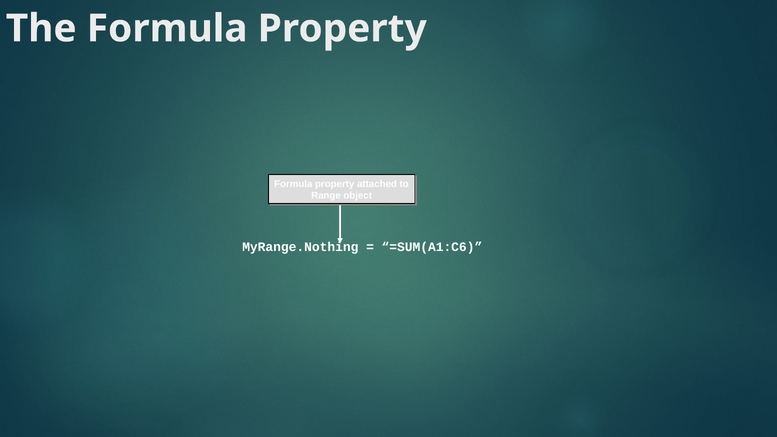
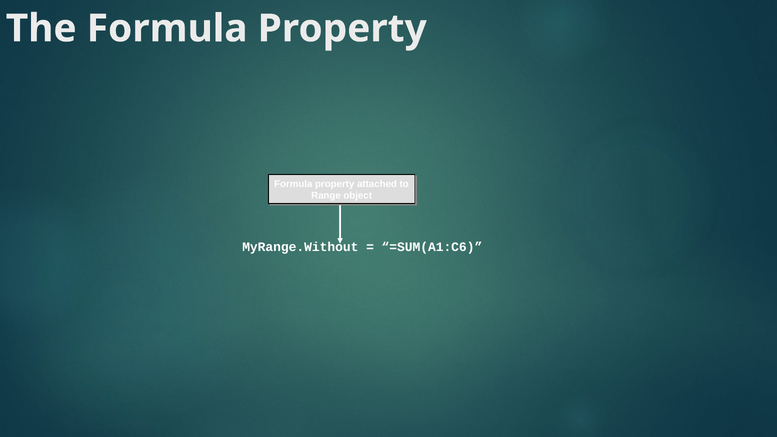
MyRange.Nothing: MyRange.Nothing -> MyRange.Without
